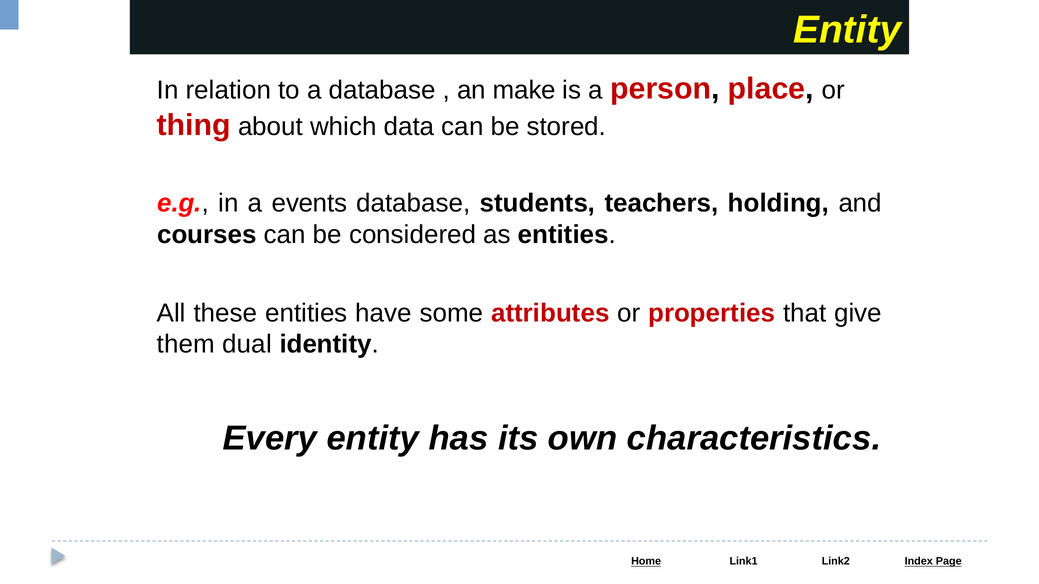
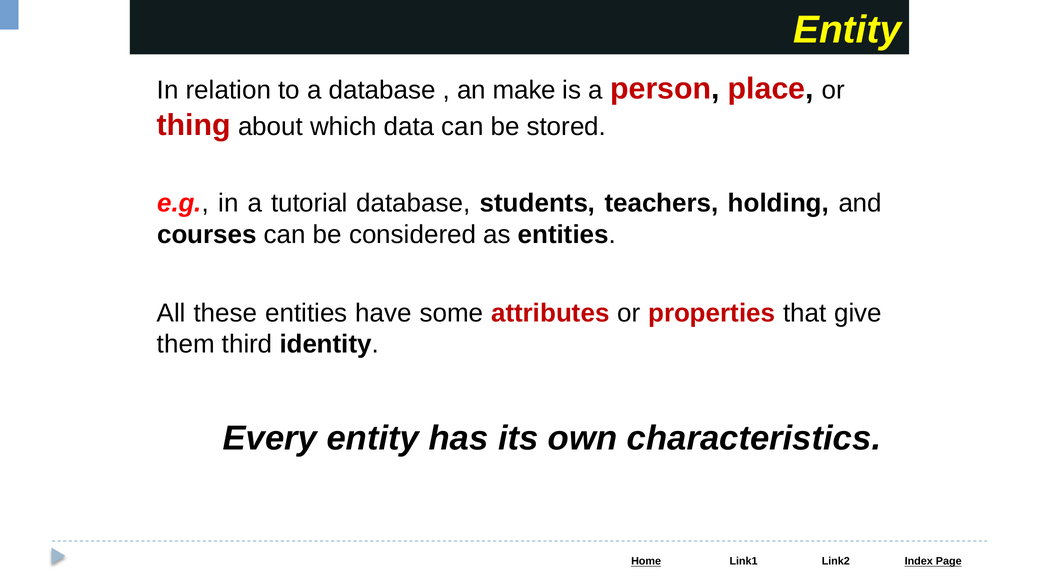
events: events -> tutorial
dual: dual -> third
